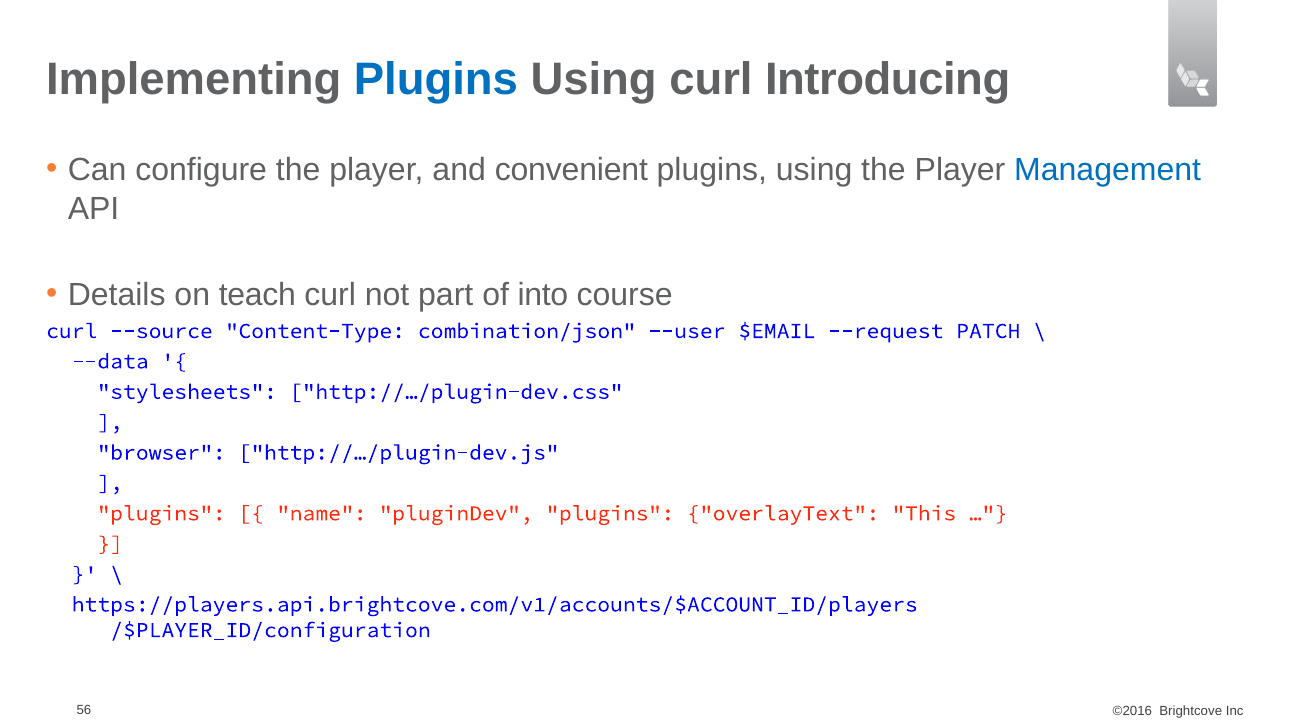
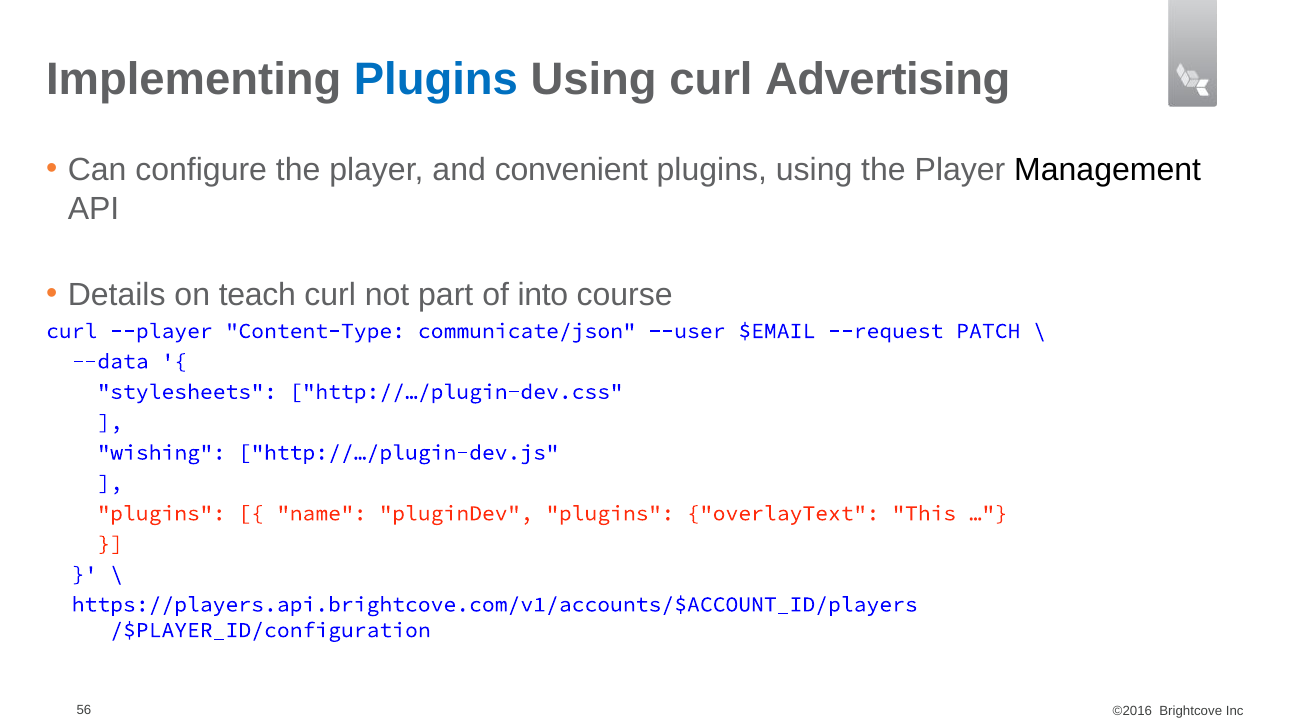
Introducing: Introducing -> Advertising
Management colour: blue -> black
--source: --source -> --player
combination/json: combination/json -> communicate/json
browser: browser -> wishing
